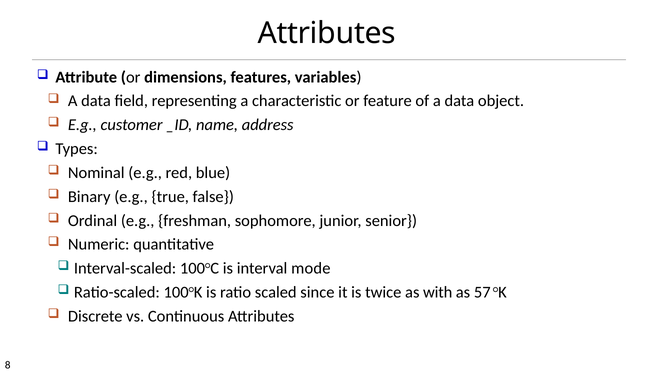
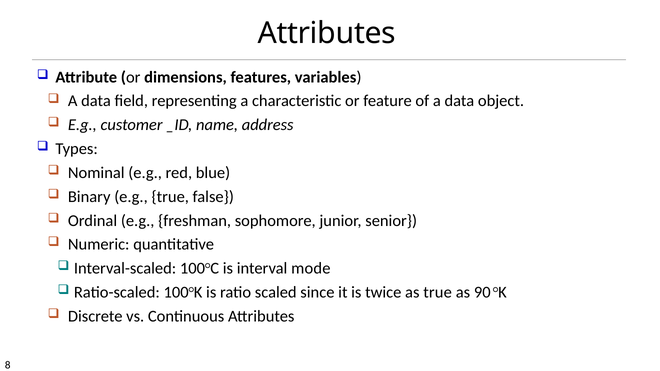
as with: with -> true
57: 57 -> 90
